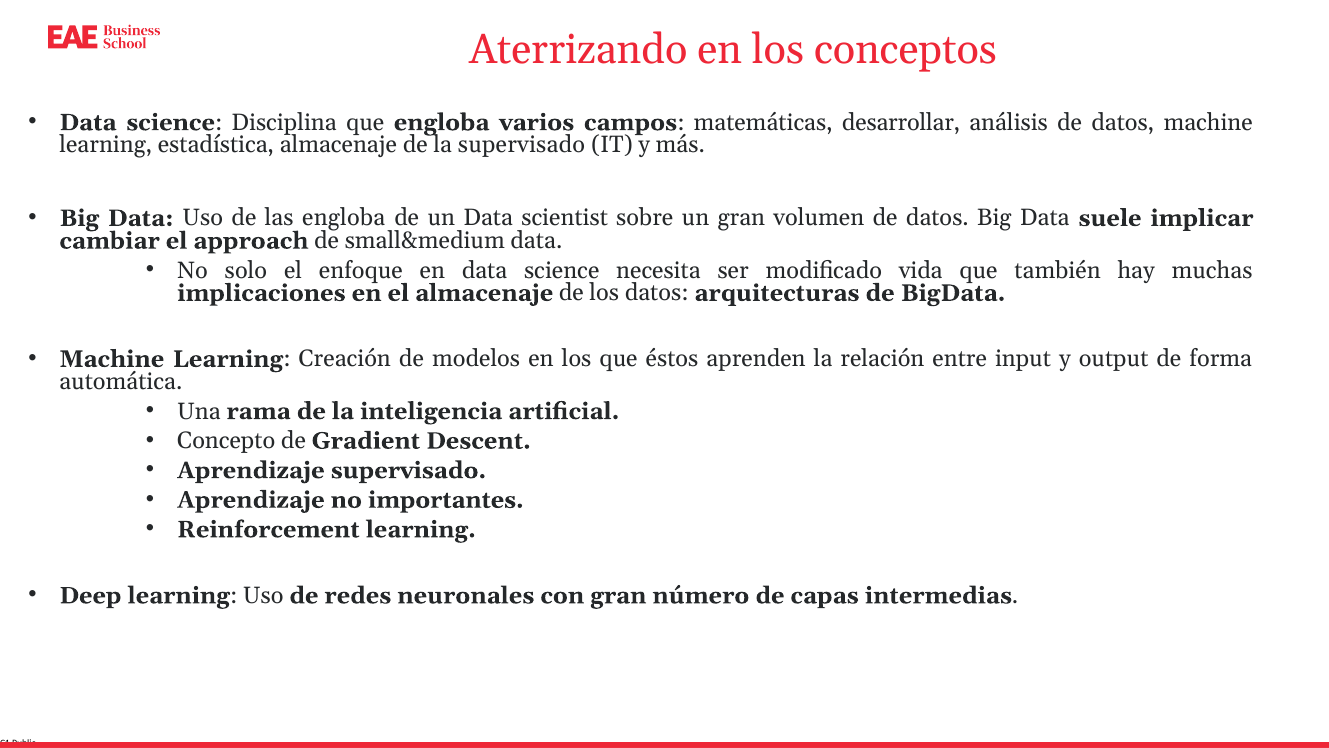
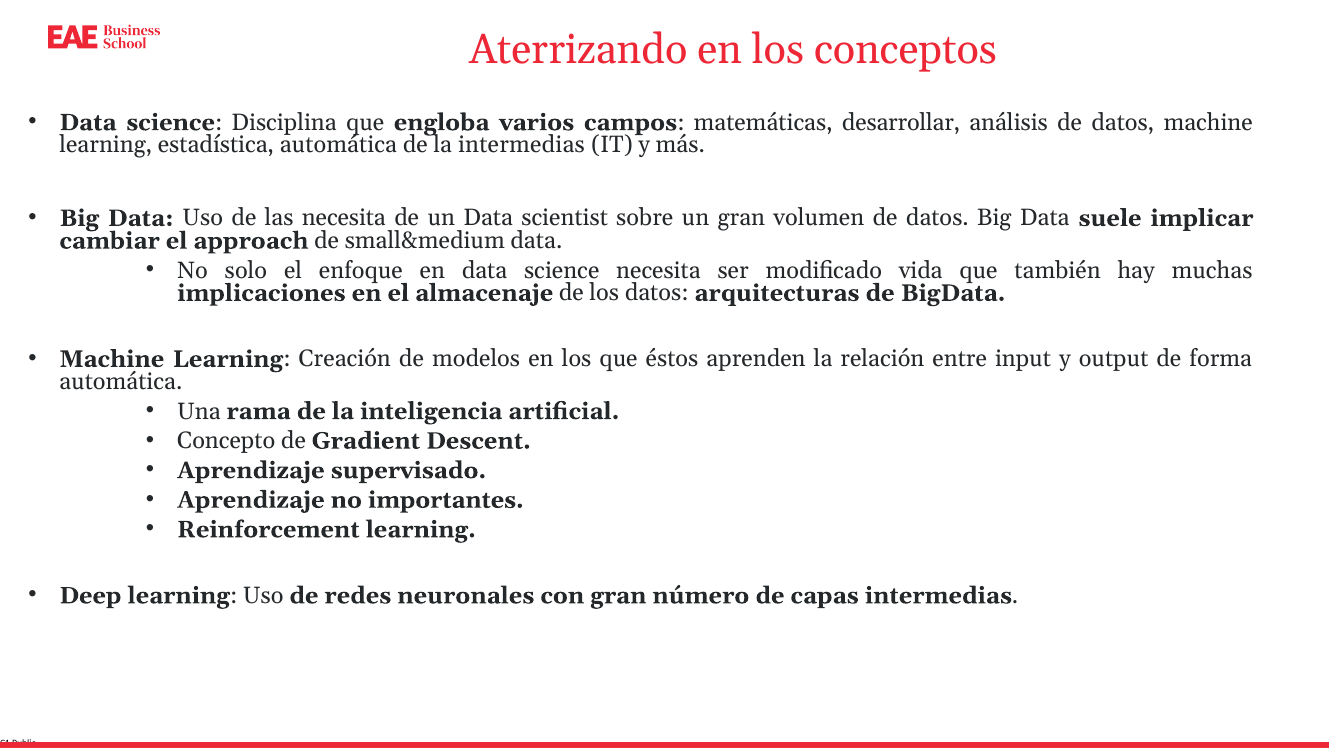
estadística almacenaje: almacenaje -> automática
la supervisado: supervisado -> intermedias
las engloba: engloba -> necesita
